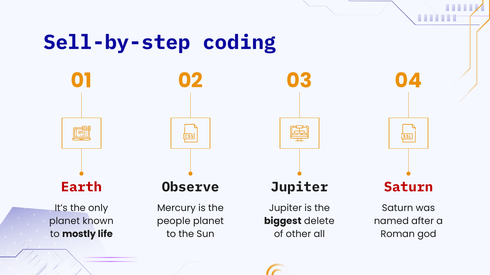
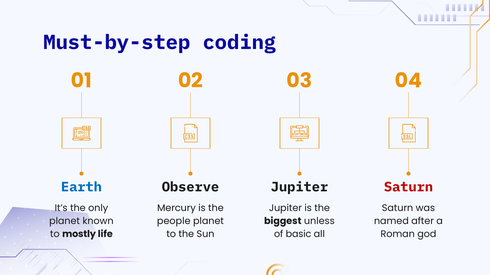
Sell-by-step: Sell-by-step -> Must-by-step
Earth colour: red -> blue
delete: delete -> unless
other: other -> basic
